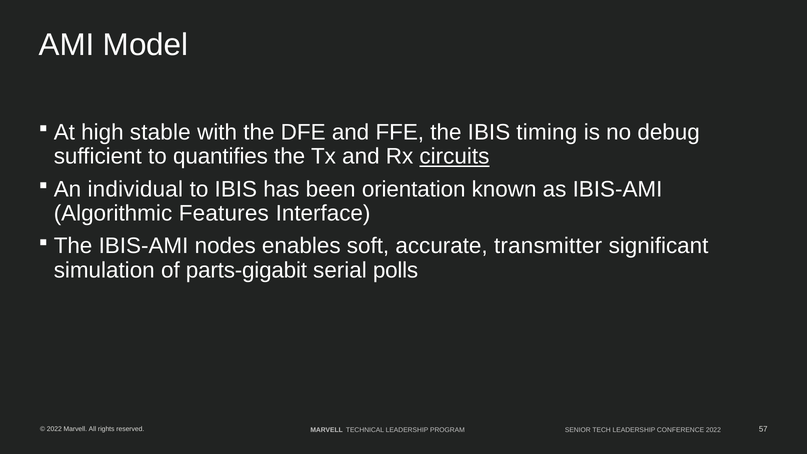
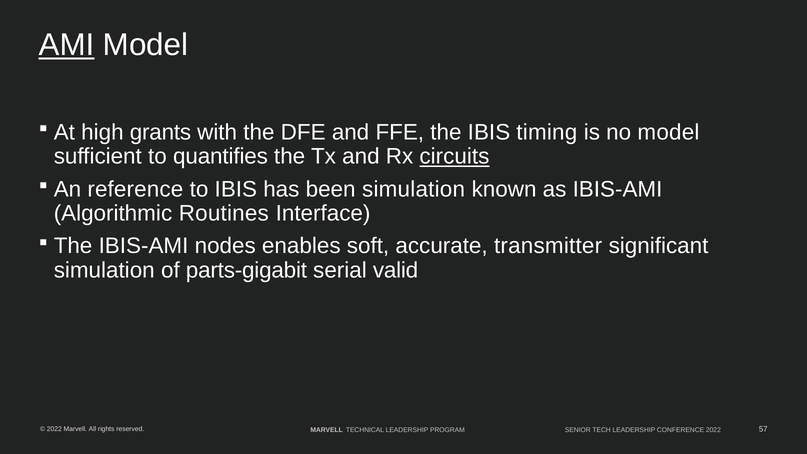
AMI underline: none -> present
stable: stable -> grants
no debug: debug -> model
individual: individual -> reference
been orientation: orientation -> simulation
Features: Features -> Routines
polls: polls -> valid
